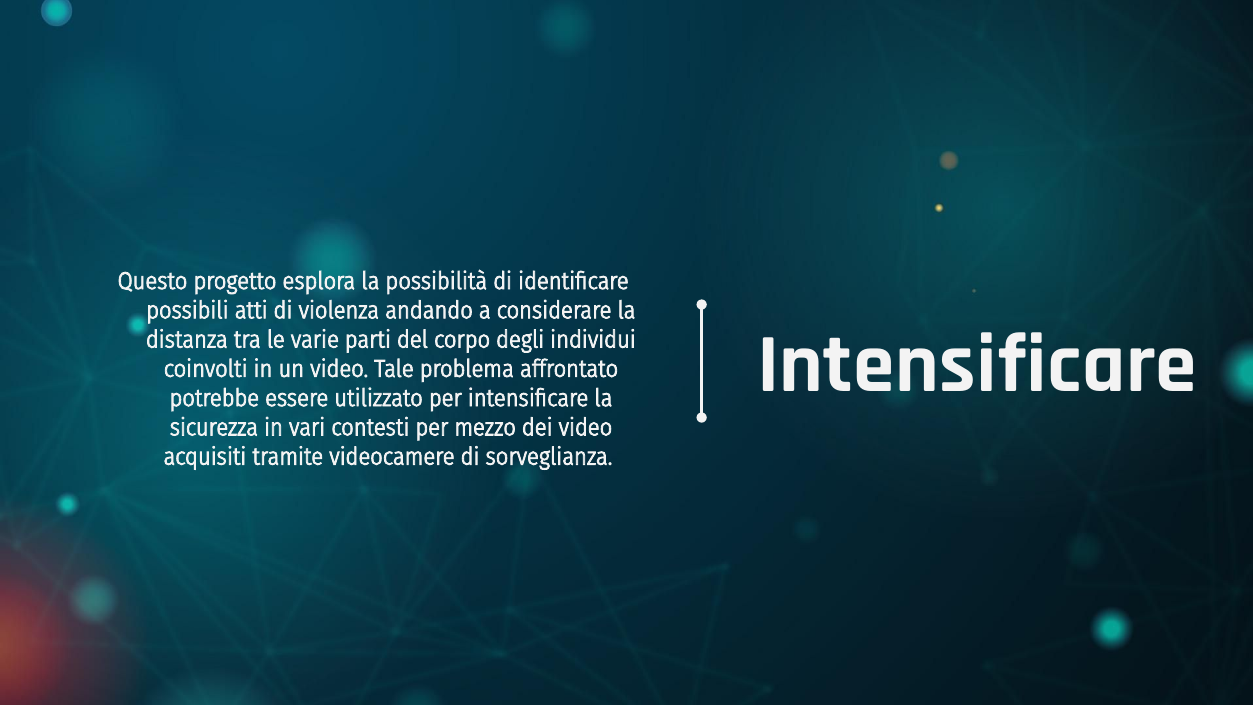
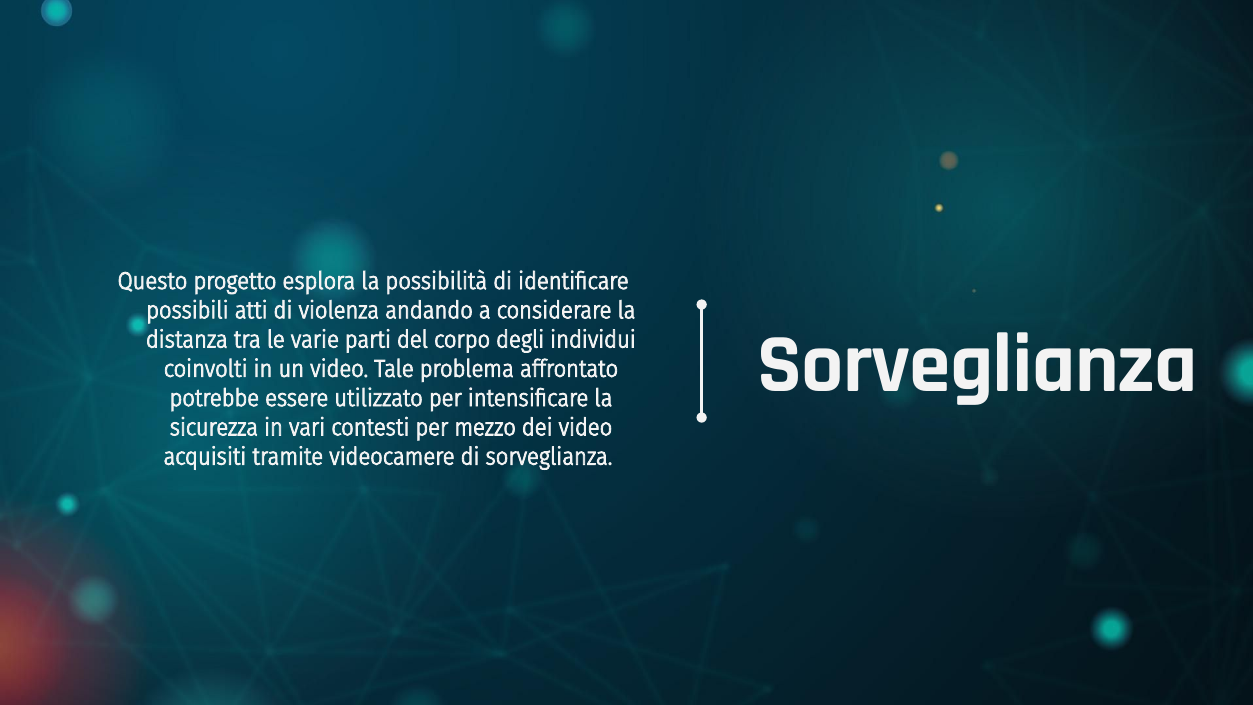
Intensificare at (977, 364): Intensificare -> Sorveglianza
